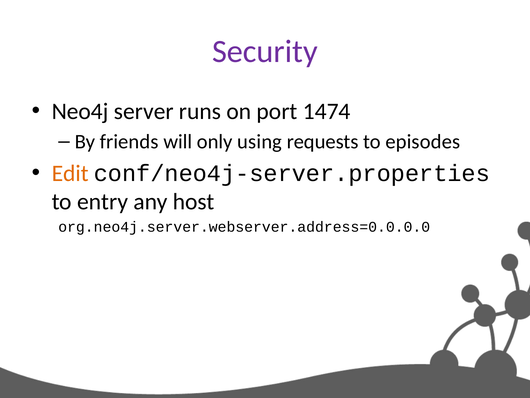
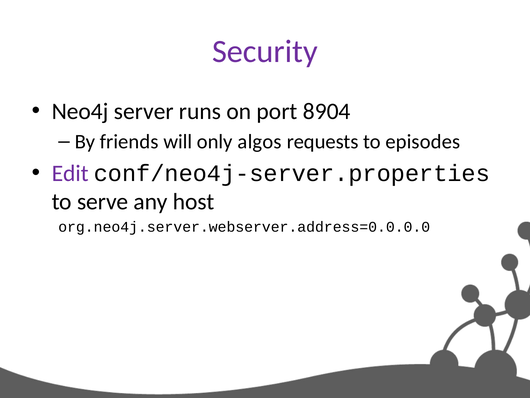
1474: 1474 -> 8904
using: using -> algos
Edit colour: orange -> purple
entry: entry -> serve
